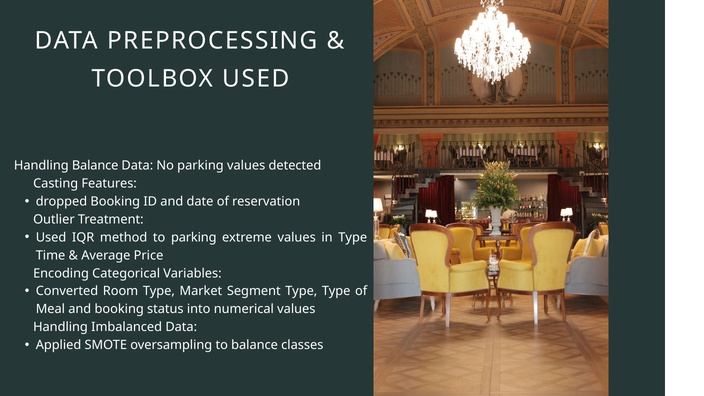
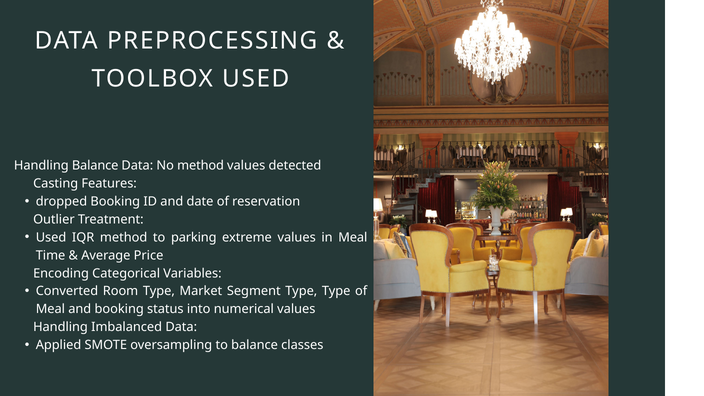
No parking: parking -> method
in Type: Type -> Meal
